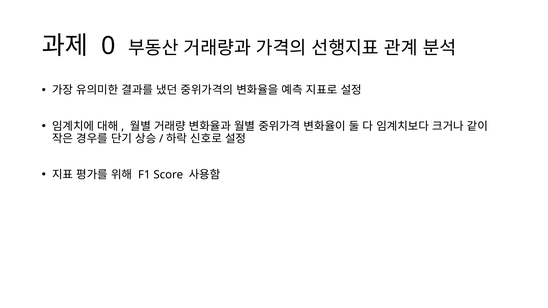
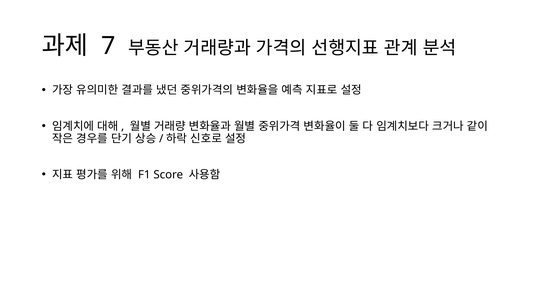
0: 0 -> 7
